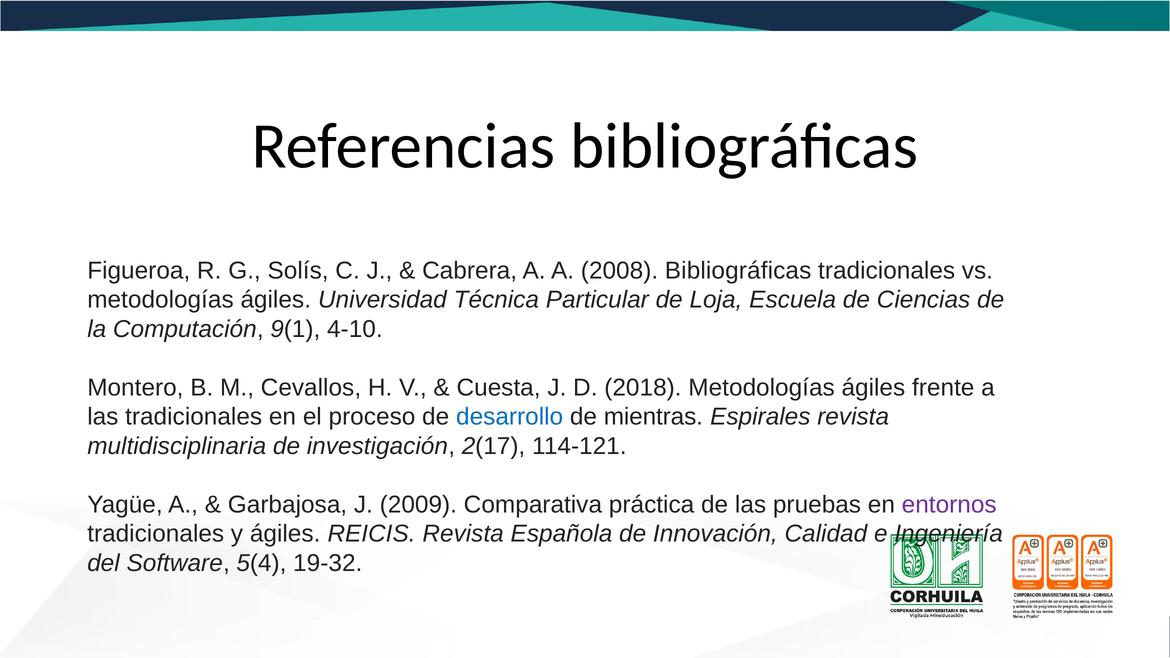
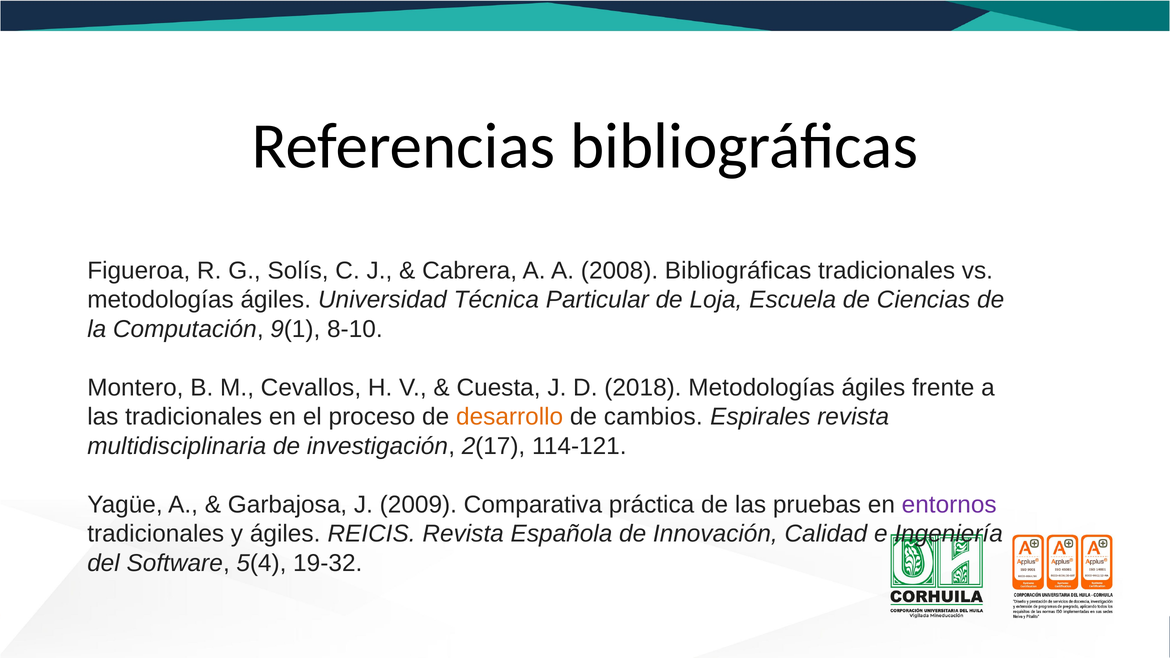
4-10: 4-10 -> 8-10
desarrollo colour: blue -> orange
mientras: mientras -> cambios
